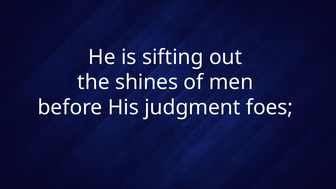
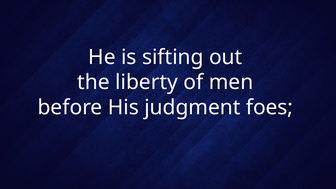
shines: shines -> liberty
